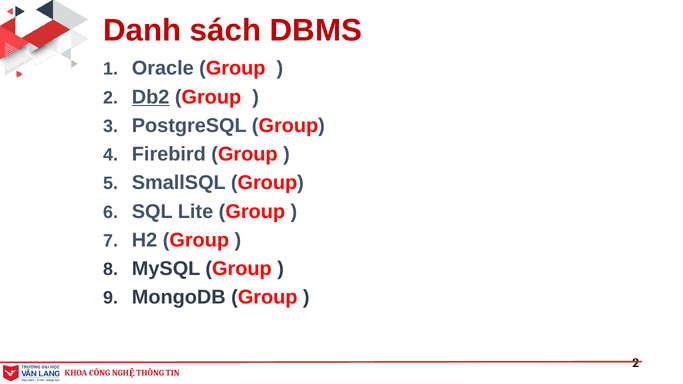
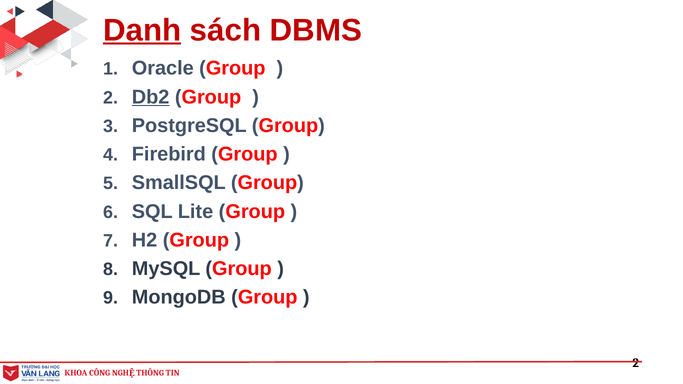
Danh underline: none -> present
